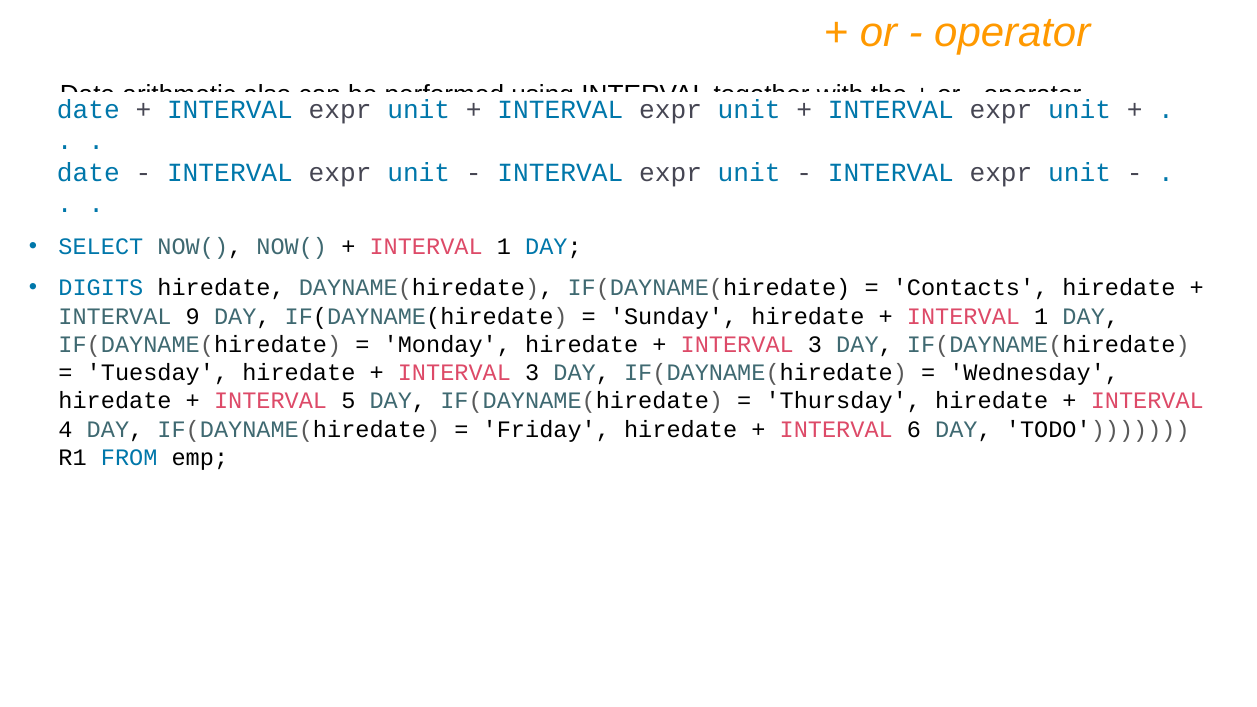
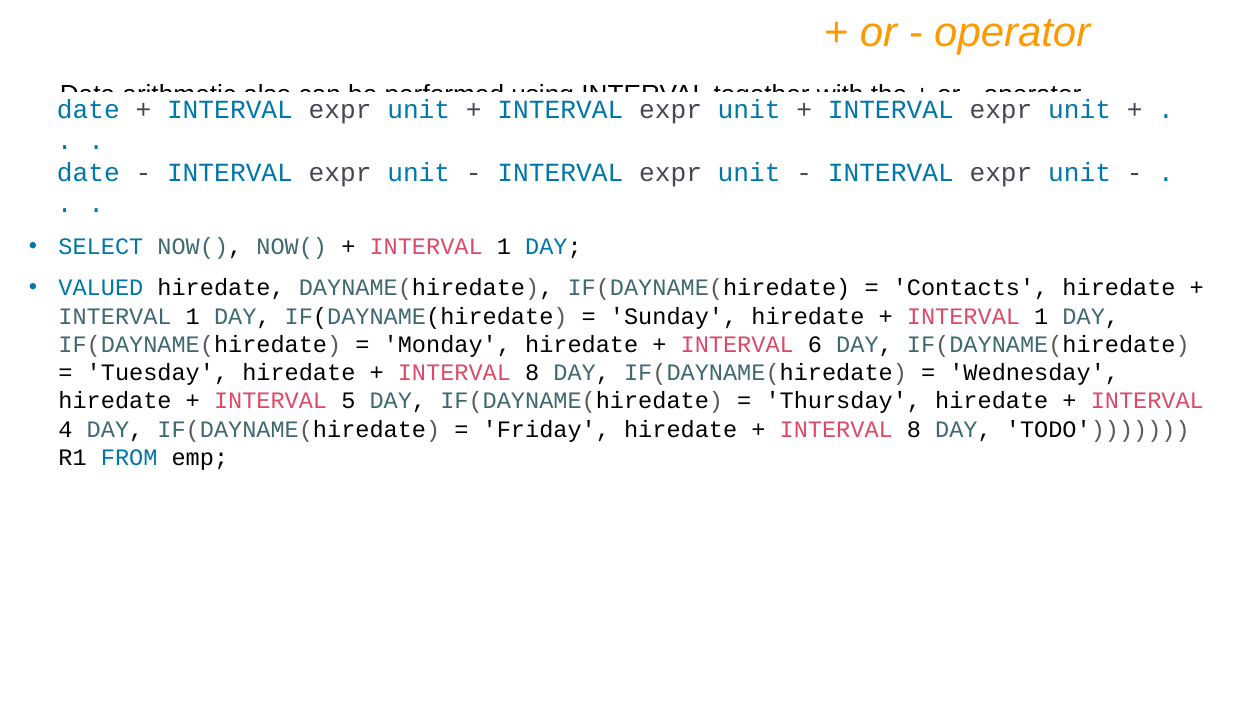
DIGITS: DIGITS -> VALUED
9 at (193, 316): 9 -> 1
3 at (815, 345): 3 -> 6
3 at (532, 373): 3 -> 8
6 at (914, 429): 6 -> 8
